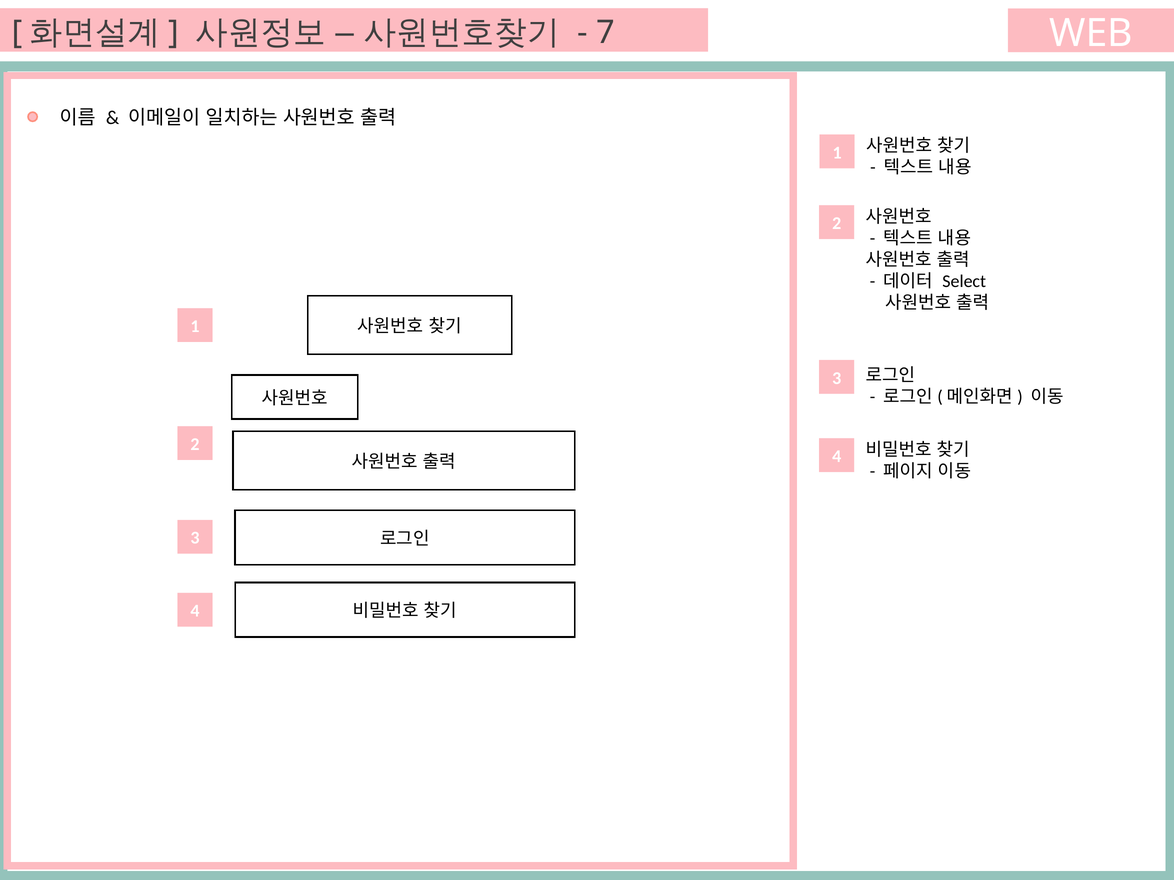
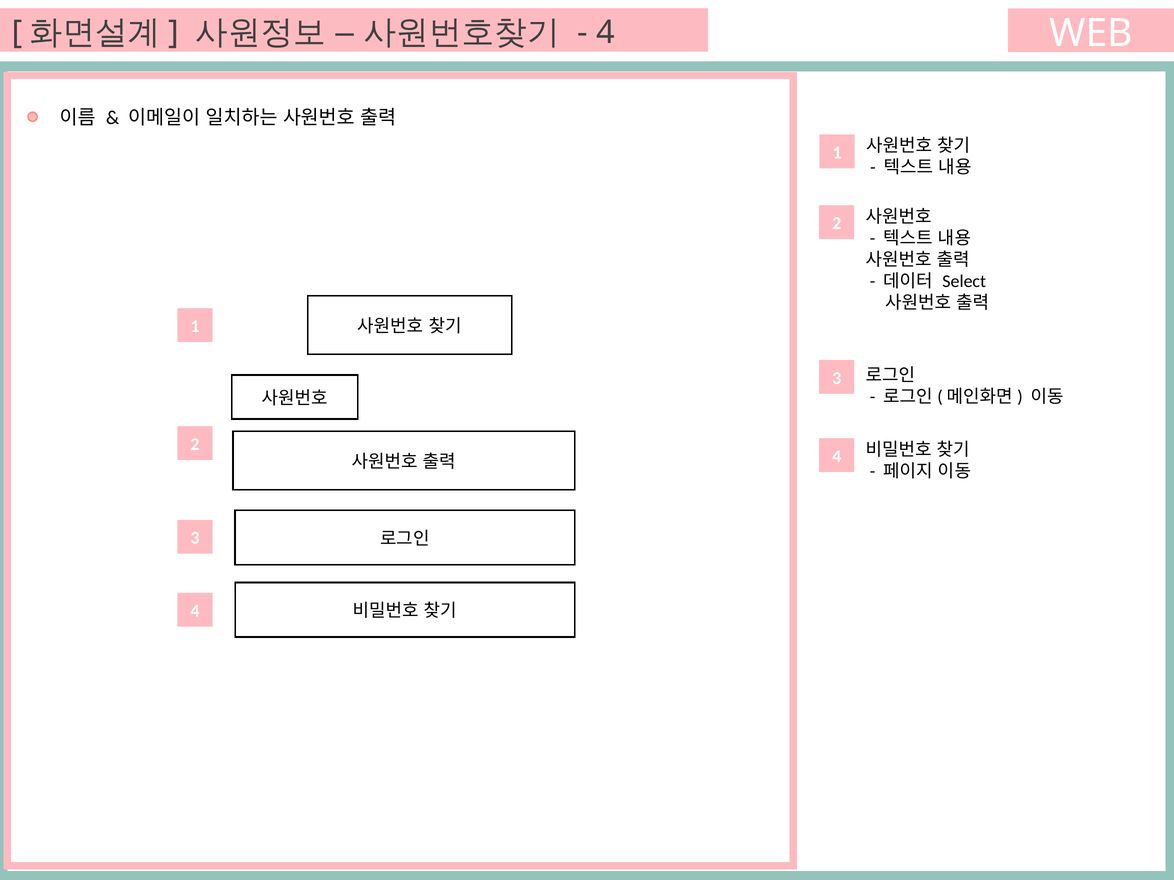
7 at (606, 32): 7 -> 4
